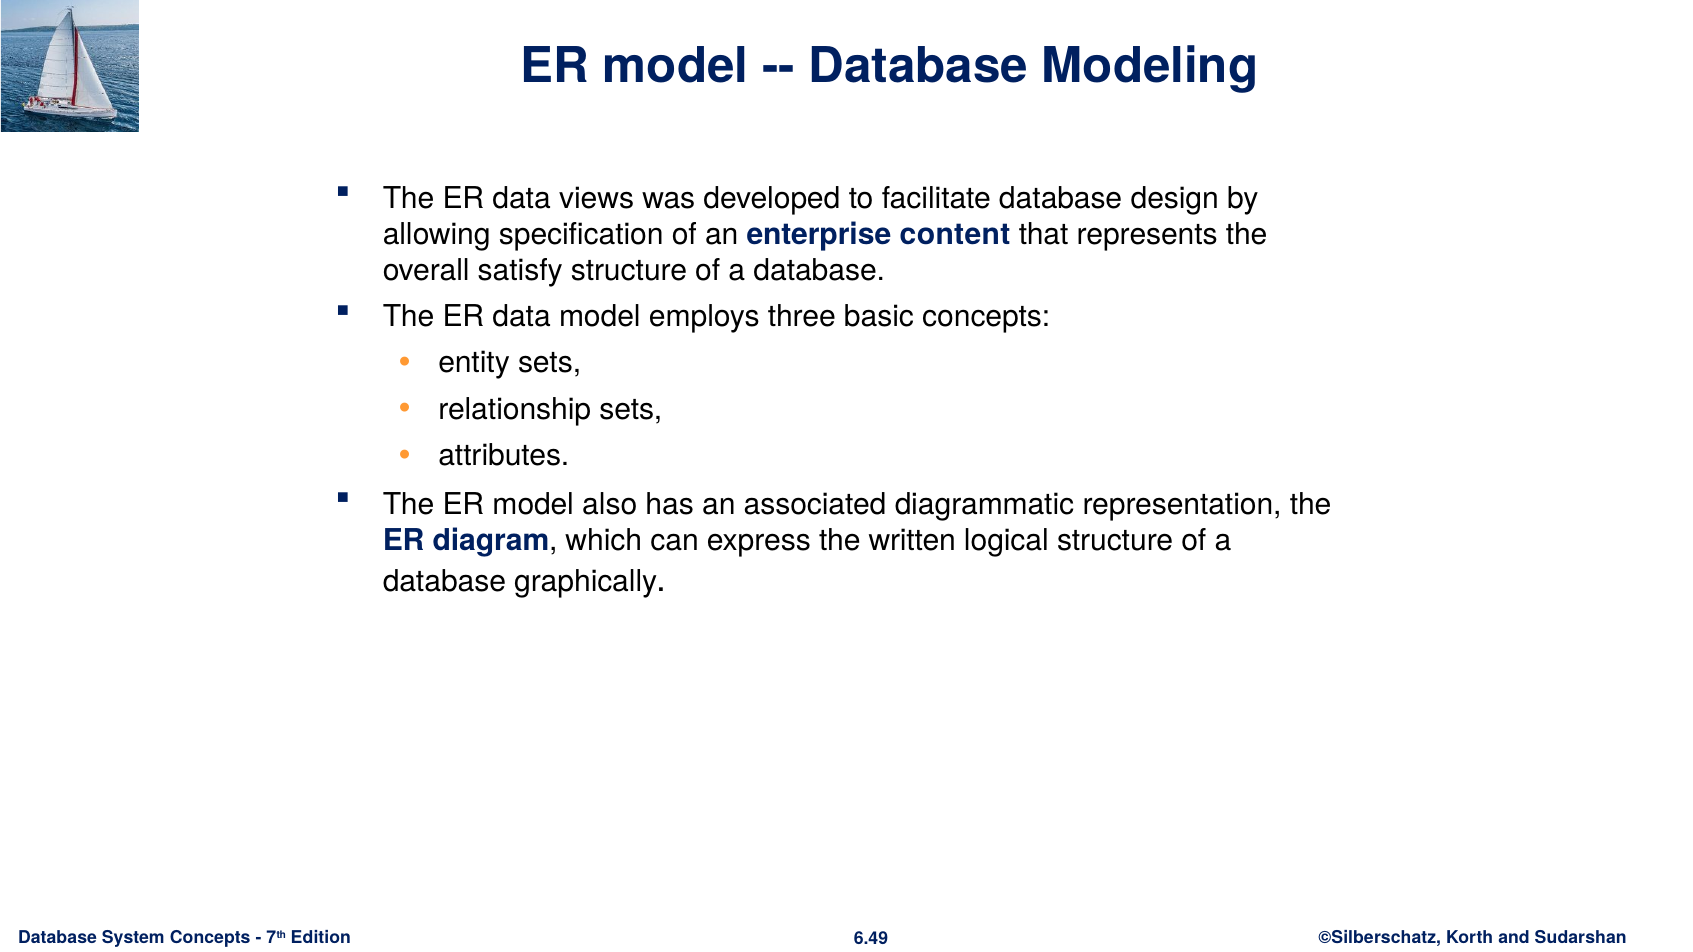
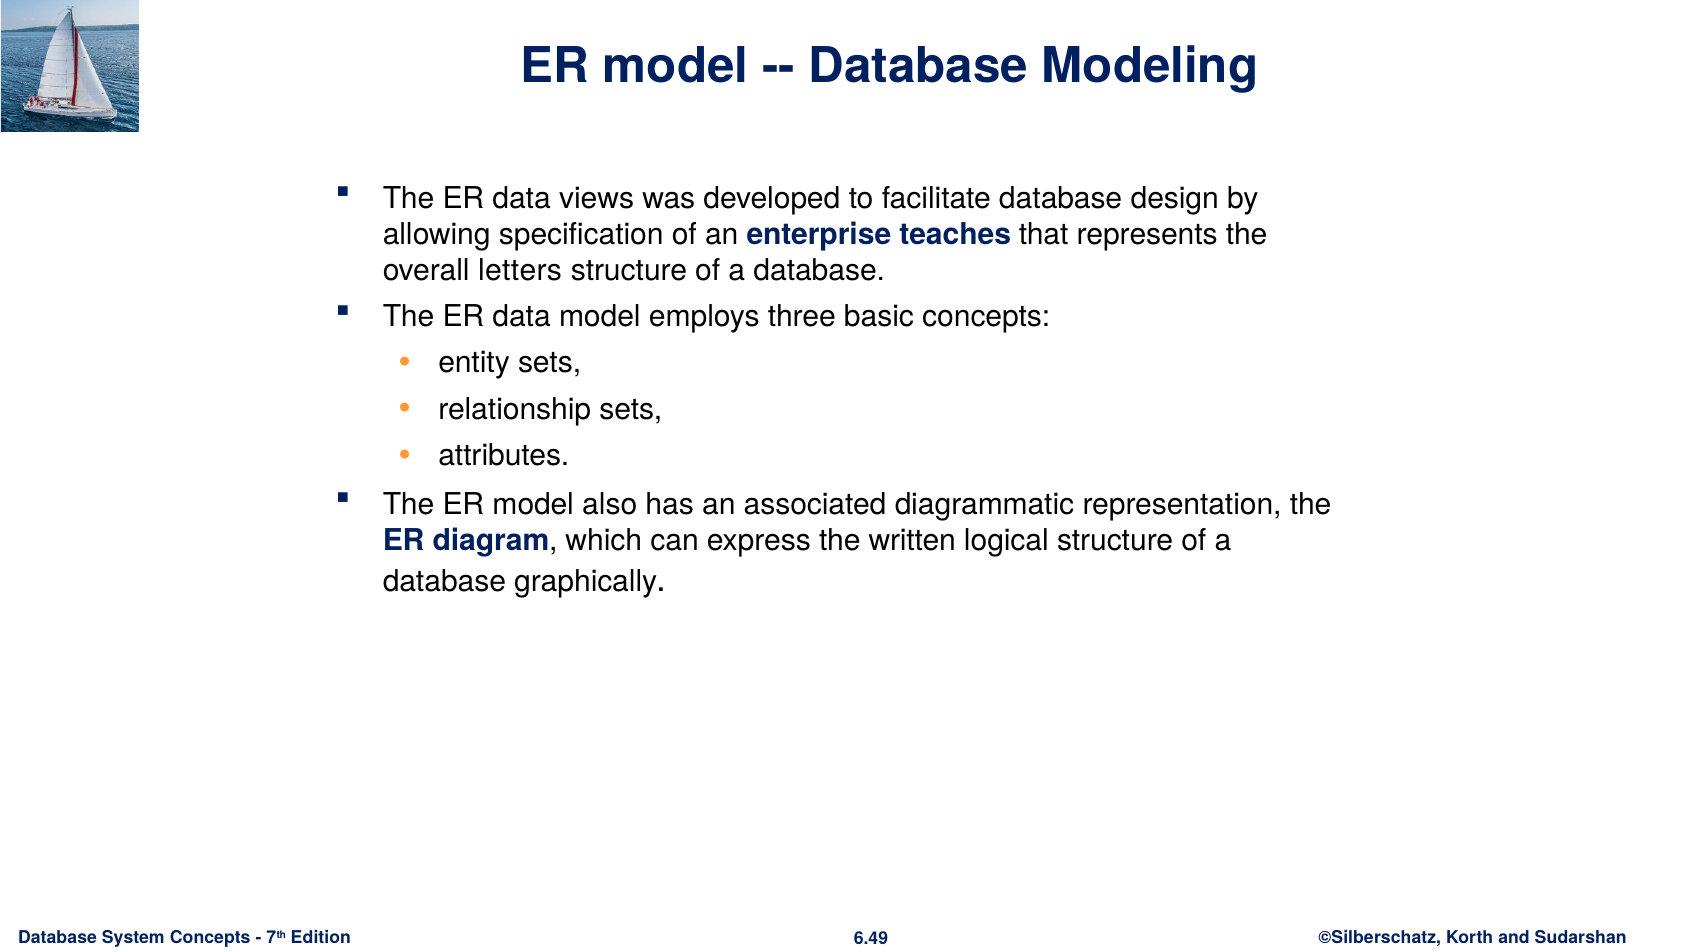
content: content -> teaches
satisfy: satisfy -> letters
